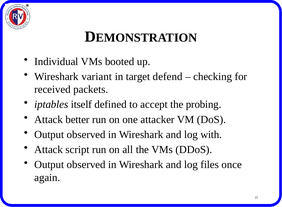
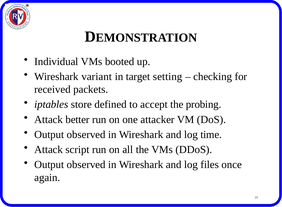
defend: defend -> setting
itself: itself -> store
with: with -> time
